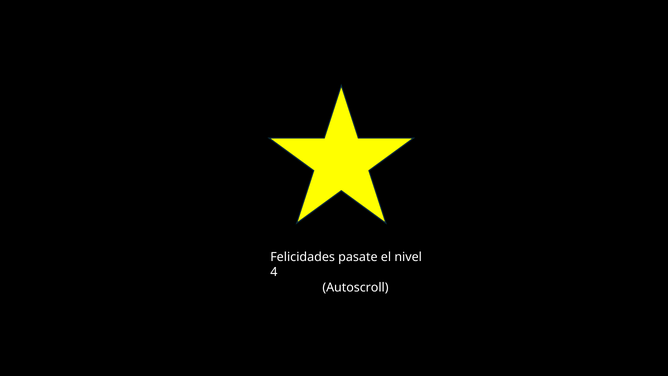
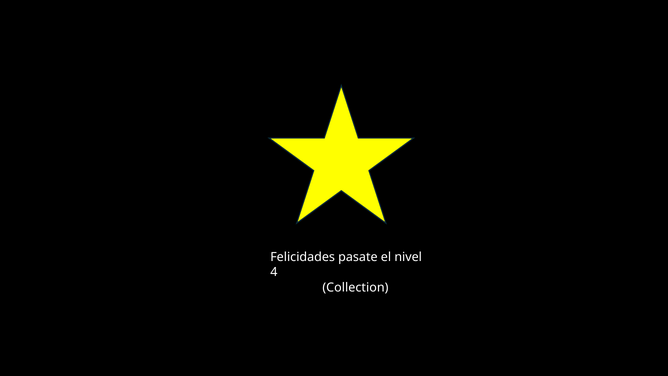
Autoscroll: Autoscroll -> Collection
